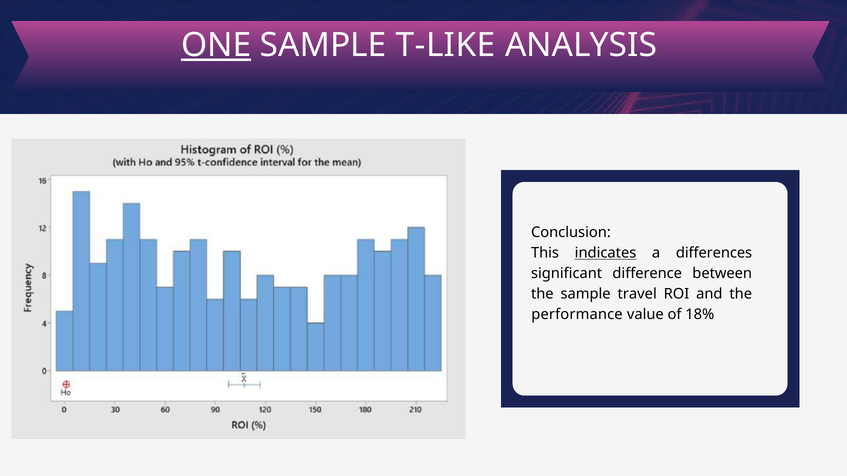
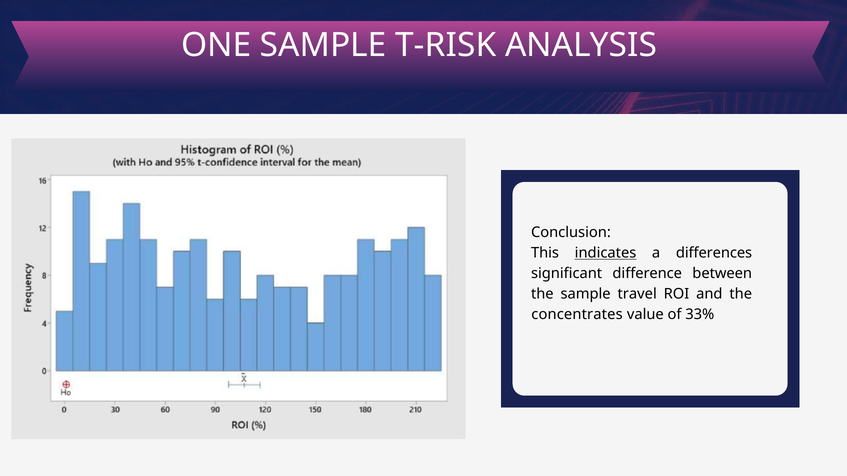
ONE underline: present -> none
T-LIKE: T-LIKE -> T-RISK
performance: performance -> concentrates
18%: 18% -> 33%
